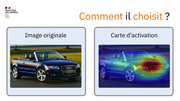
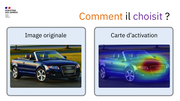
choisit colour: orange -> purple
